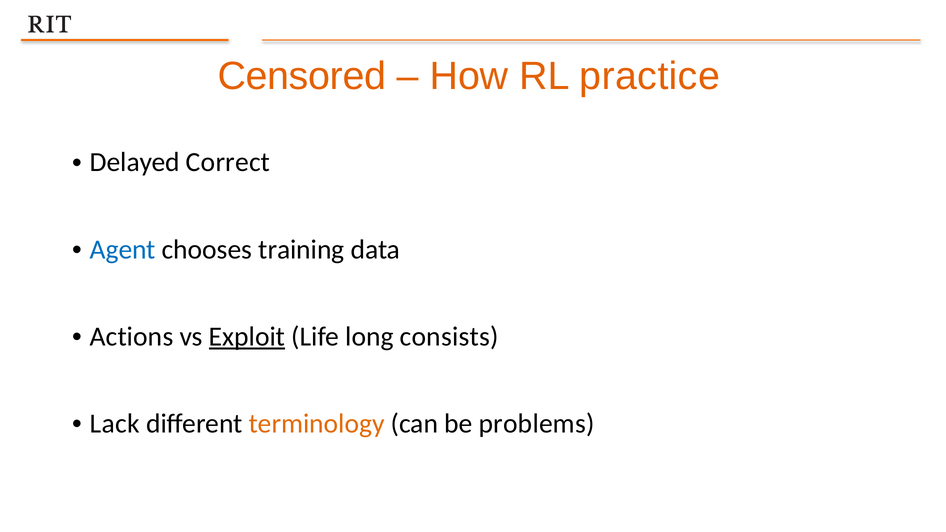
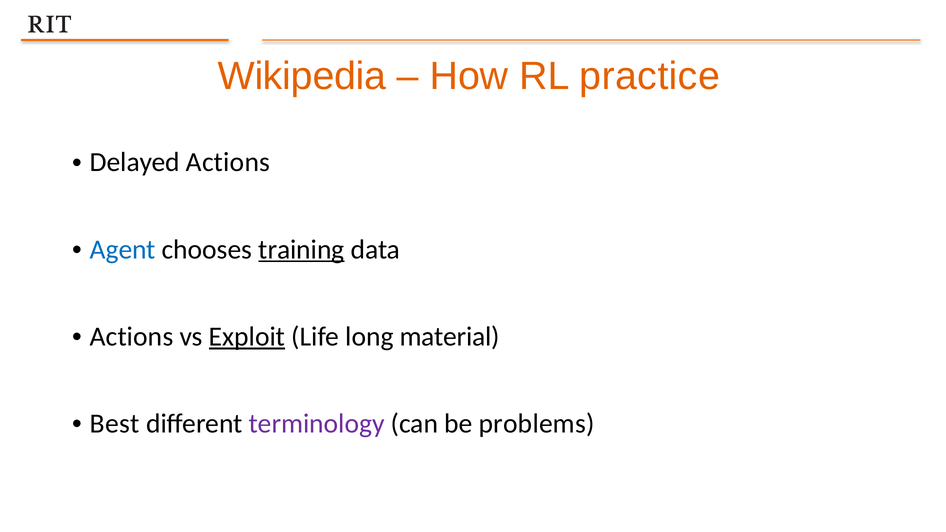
Censored: Censored -> Wikipedia
Delayed Correct: Correct -> Actions
training underline: none -> present
consists: consists -> material
Lack: Lack -> Best
terminology colour: orange -> purple
